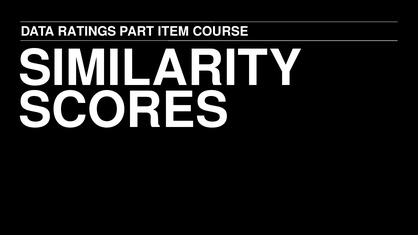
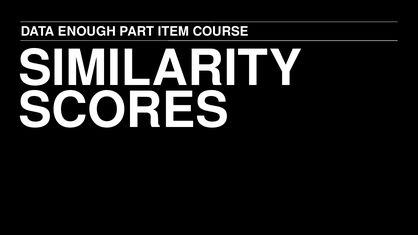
RATINGS: RATINGS -> ENOUGH
